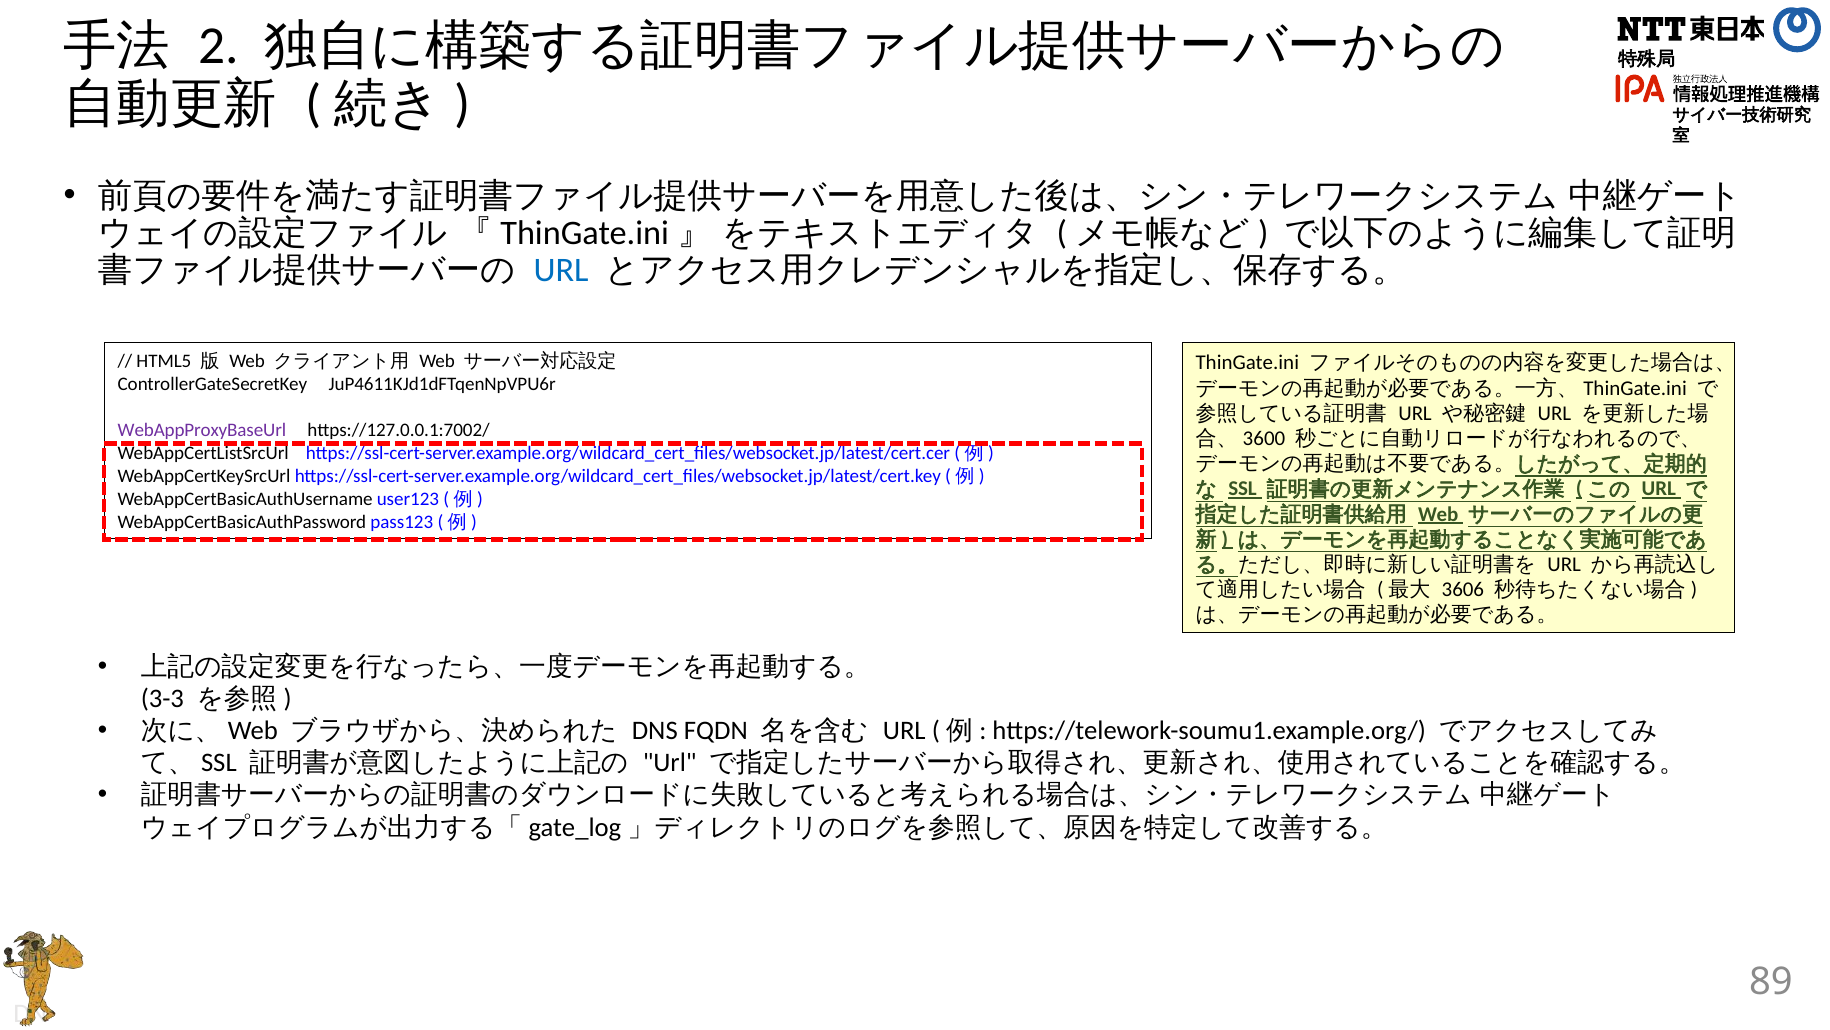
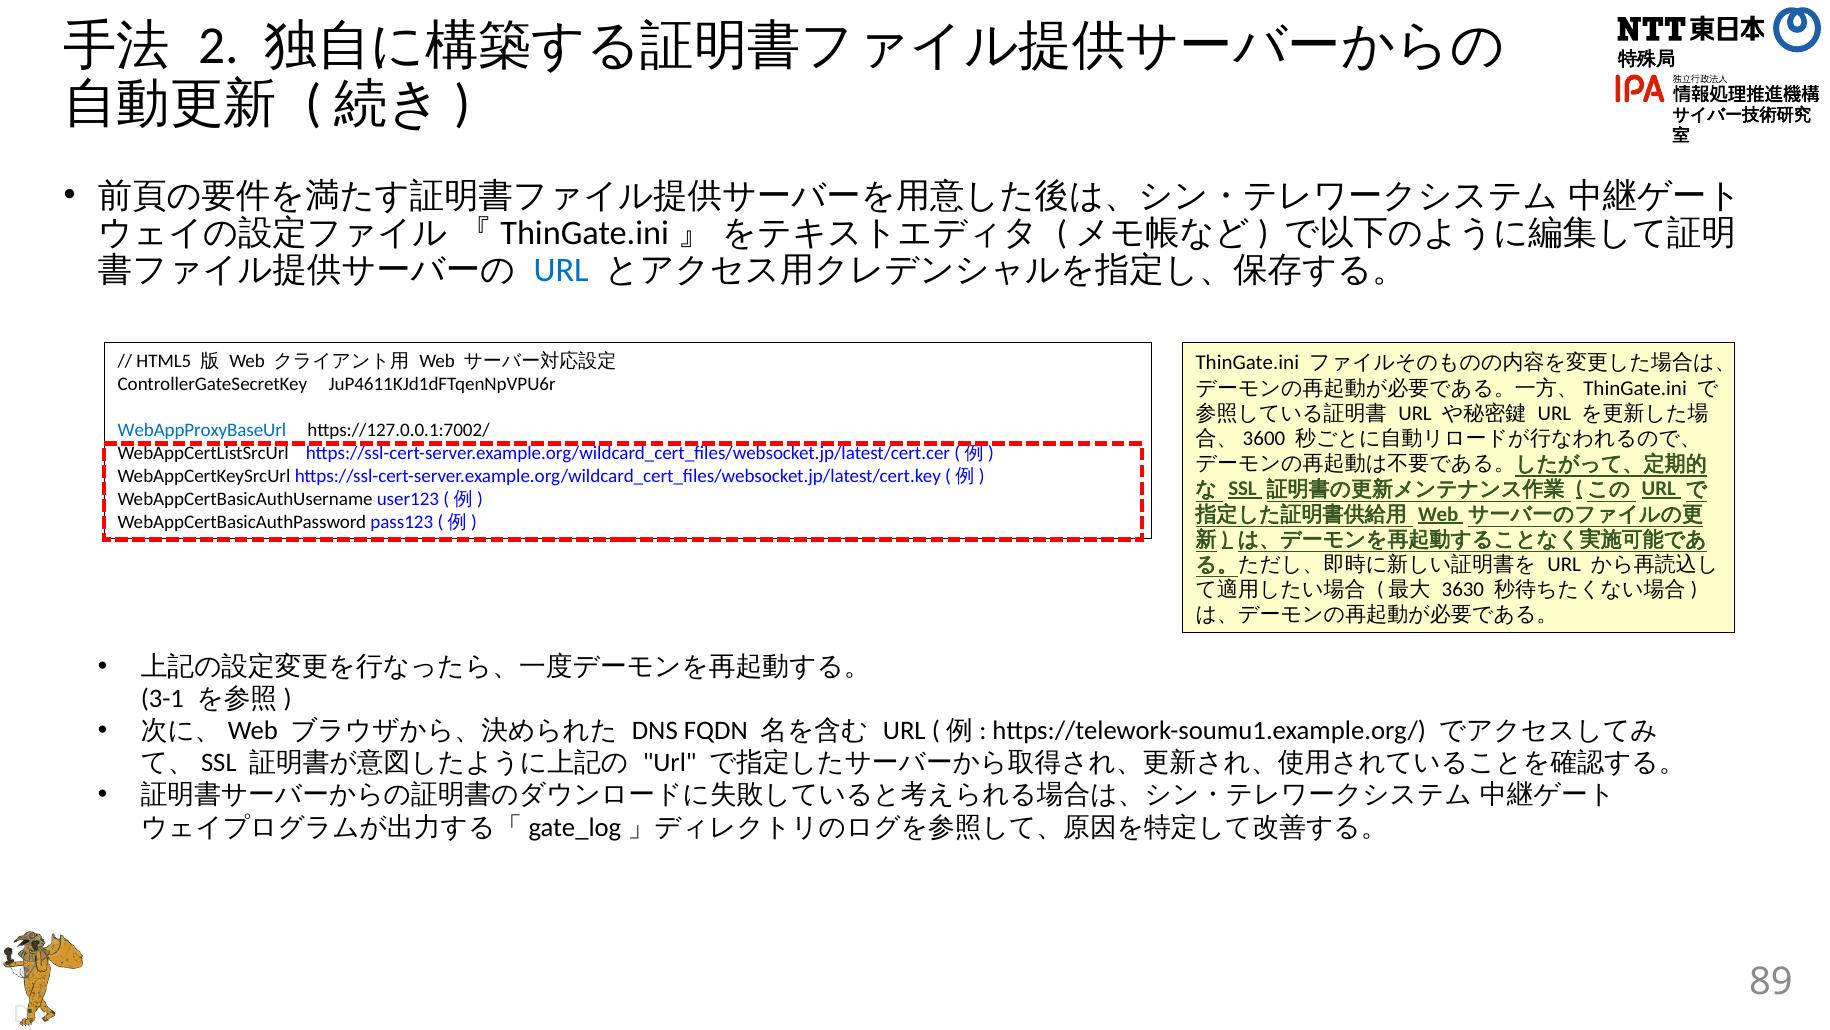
WebAppProxyBaseUrl colour: purple -> blue
3606: 3606 -> 3630
3-3: 3-3 -> 3-1
